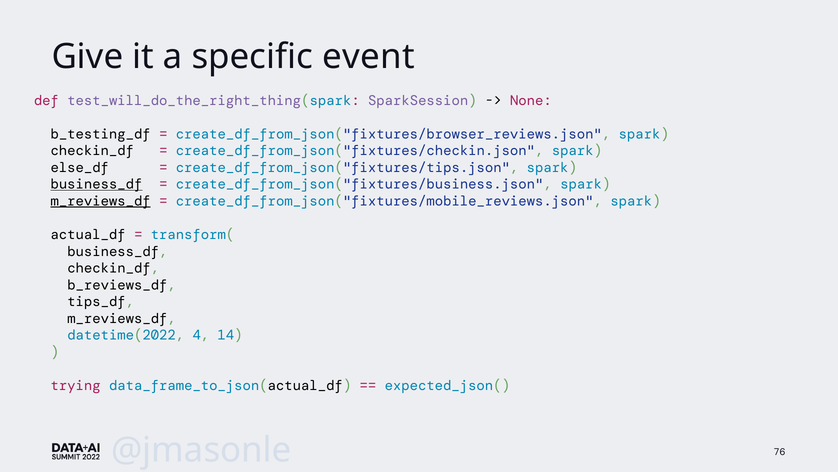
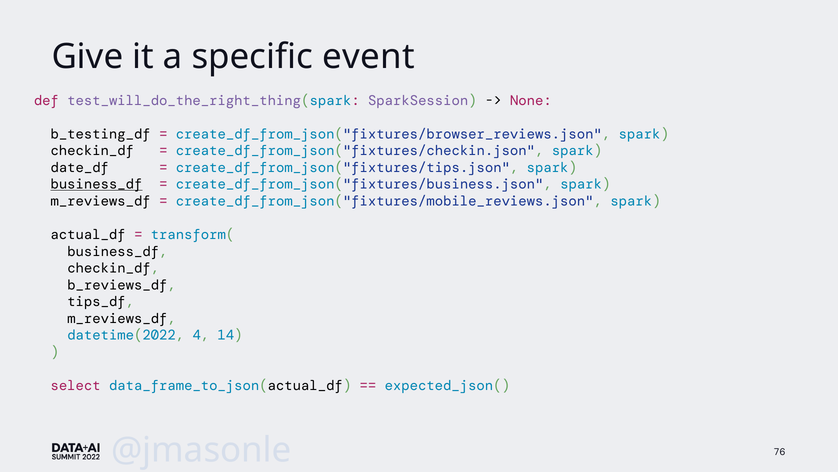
else_df: else_df -> date_df
m_reviews_df at (101, 201) underline: present -> none
trying: trying -> select
